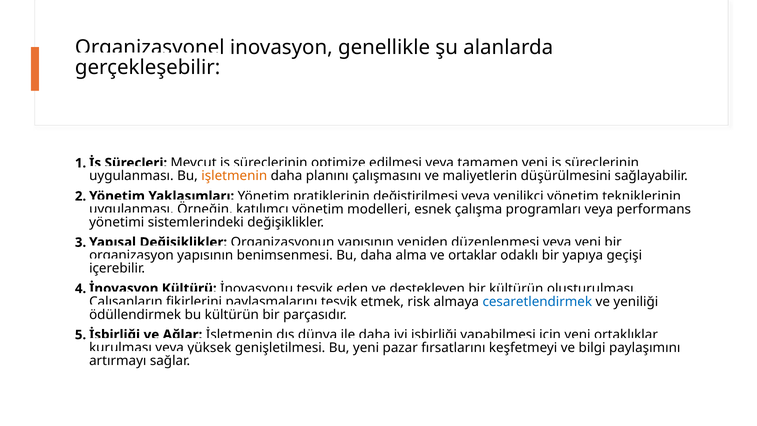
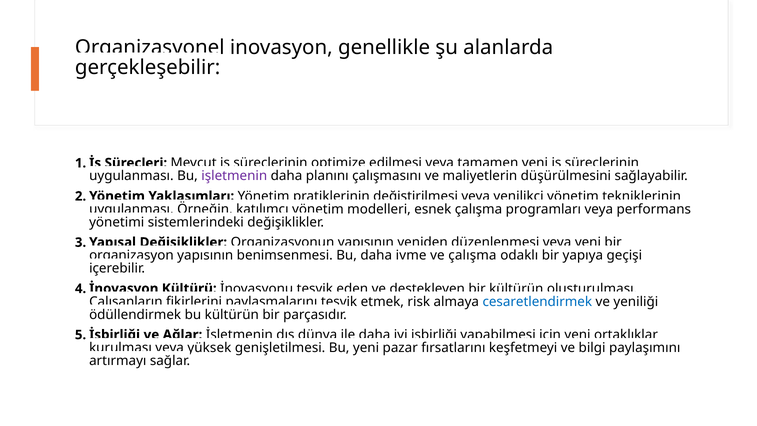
işletmenin colour: orange -> purple
alma: alma -> ivme
ve ortaklar: ortaklar -> çalışma
